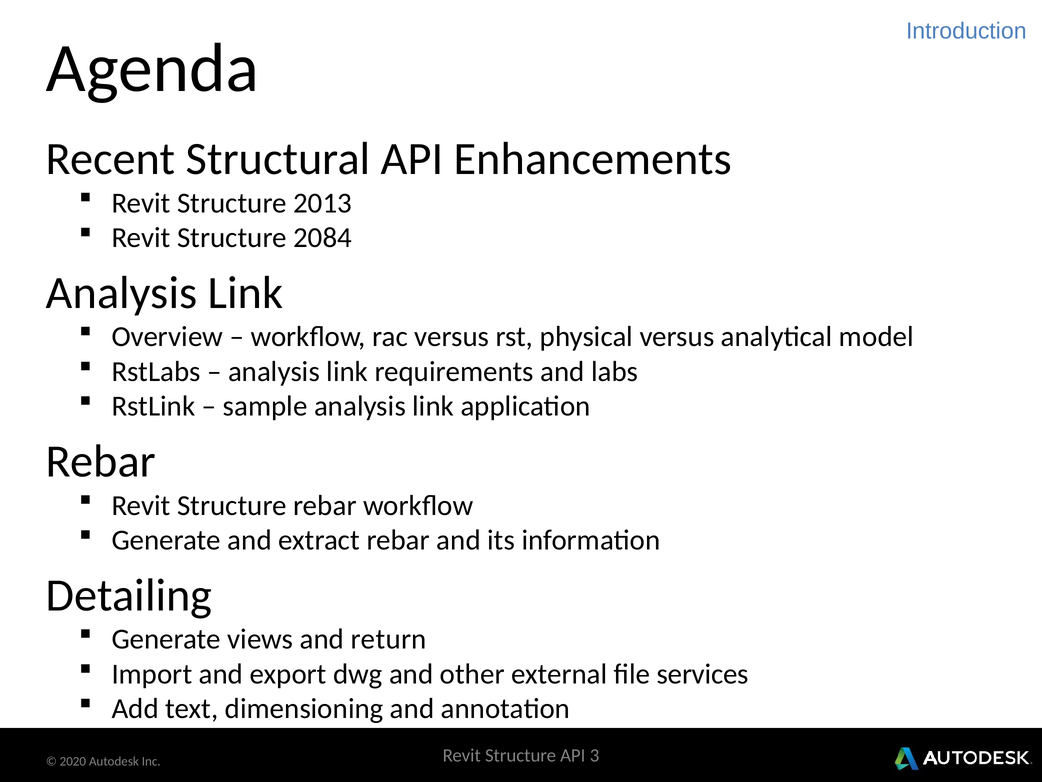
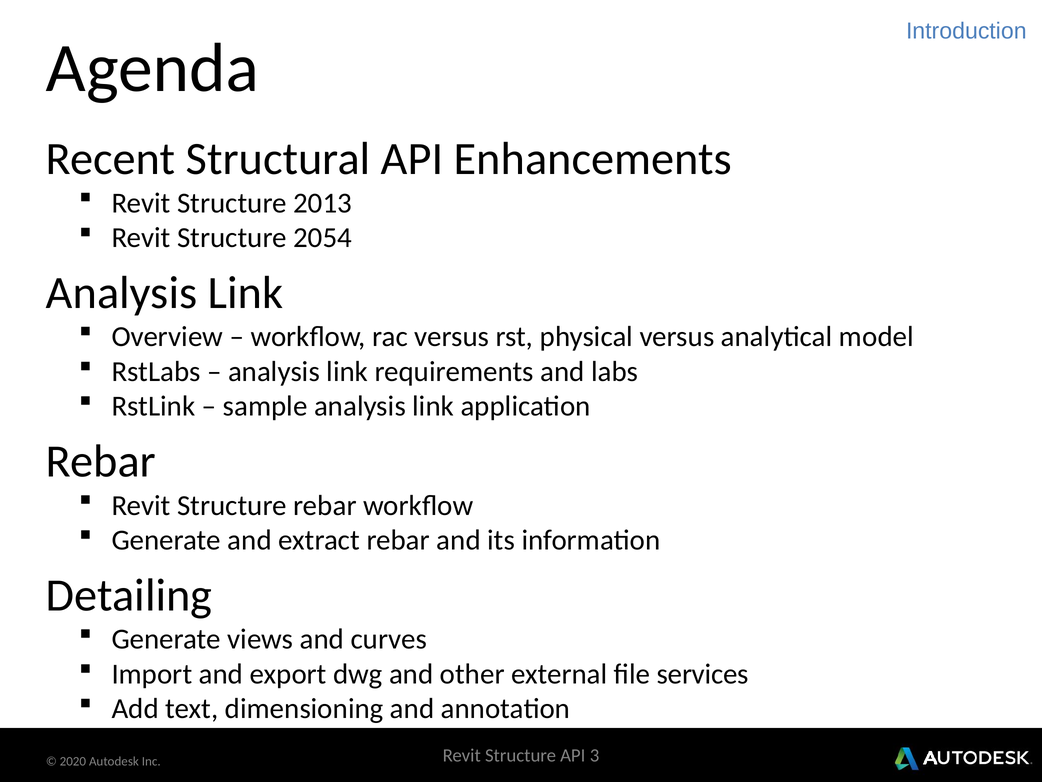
2084: 2084 -> 2054
return: return -> curves
